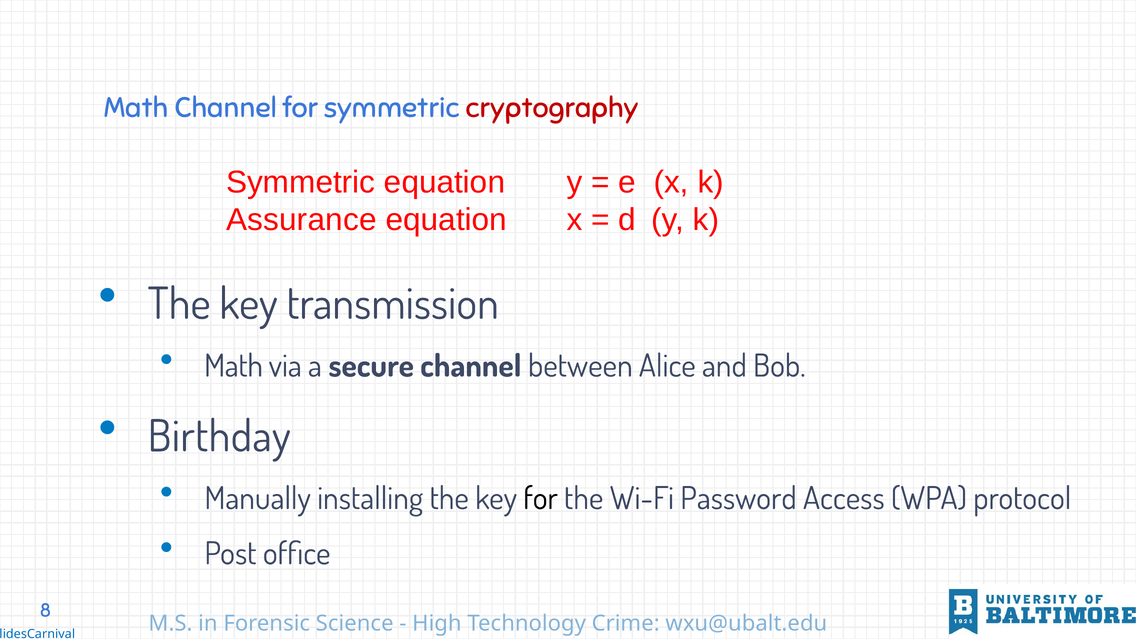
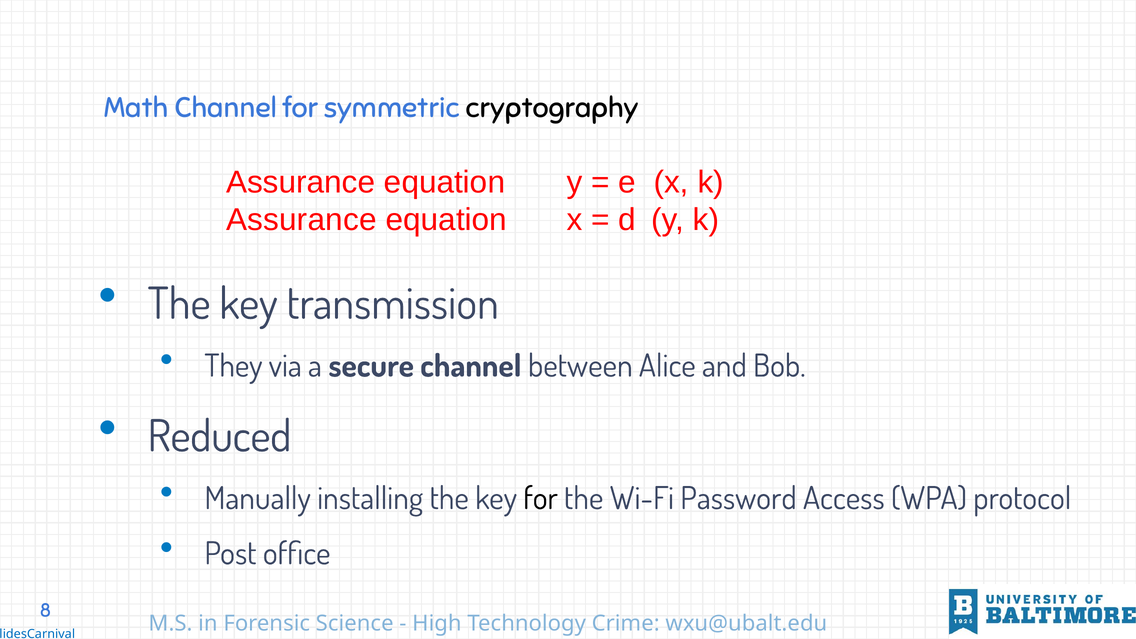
cryptography colour: red -> black
Symmetric at (301, 182): Symmetric -> Assurance
Math at (234, 366): Math -> They
Birthday: Birthday -> Reduced
